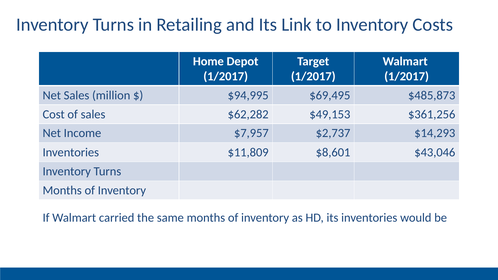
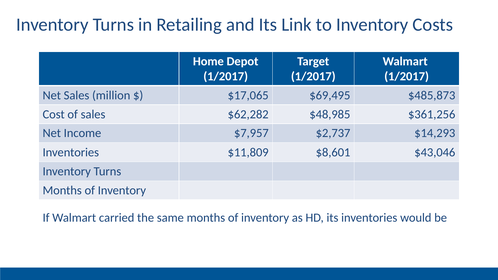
$94,995: $94,995 -> $17,065
$49,153: $49,153 -> $48,985
